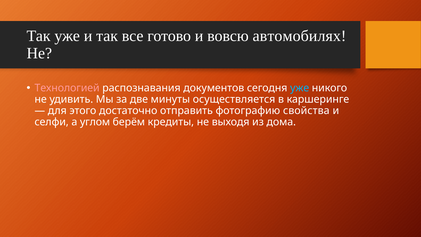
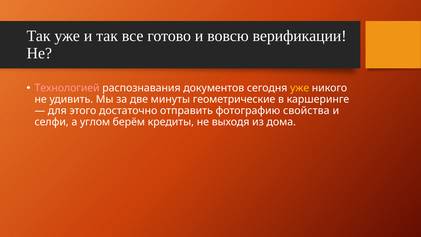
автомобилях: автомобилях -> верификации
уже at (300, 88) colour: light blue -> yellow
осуществляется: осуществляется -> геометрические
